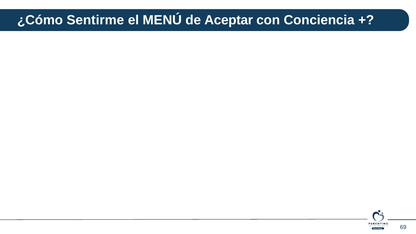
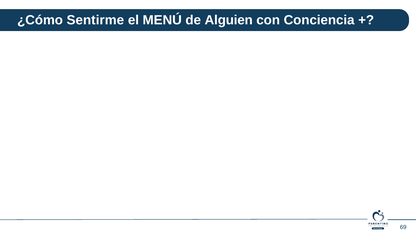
Aceptar: Aceptar -> Alguien
